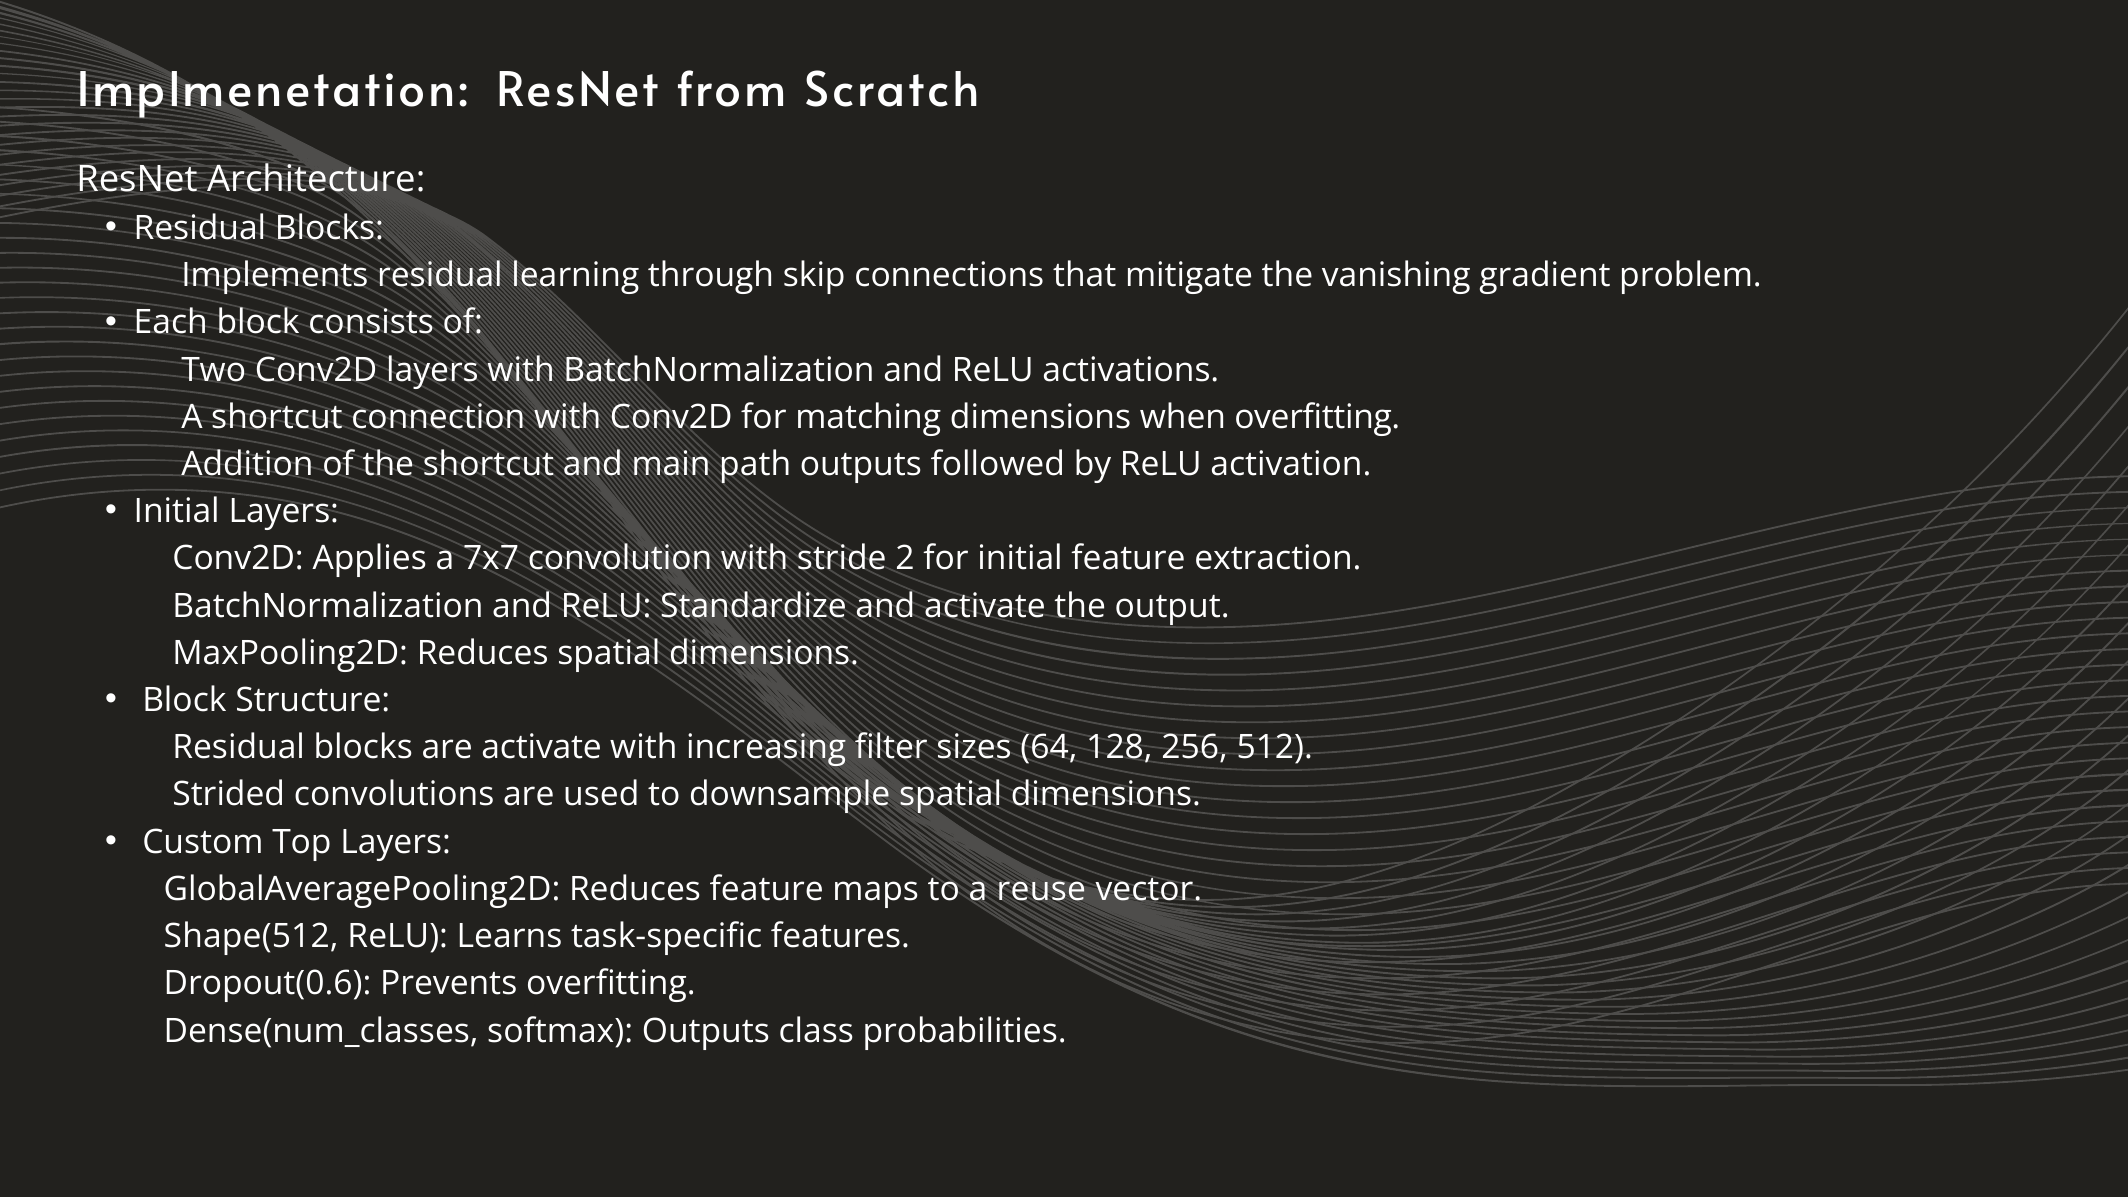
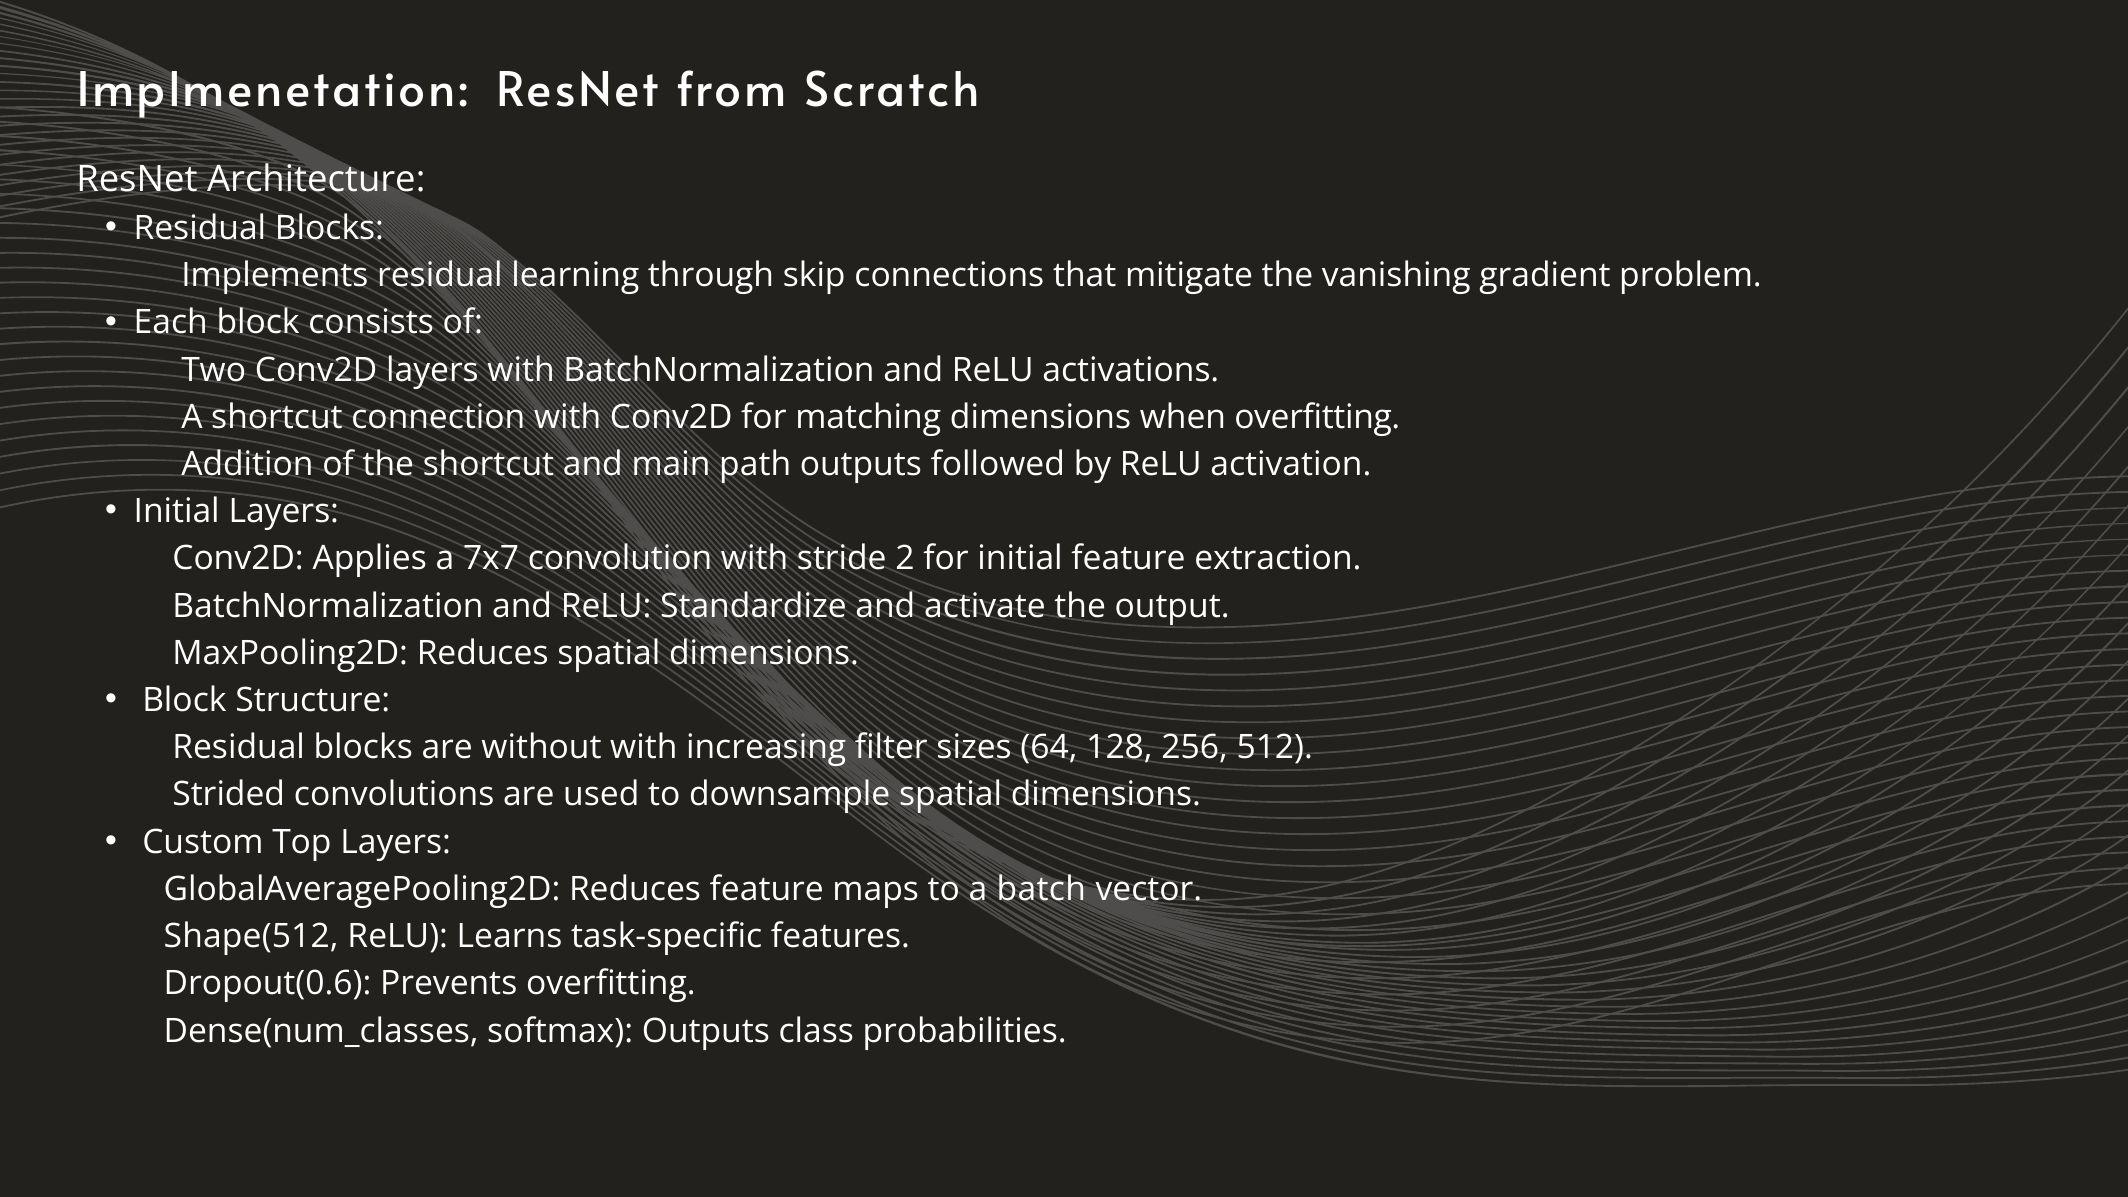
are activate: activate -> without
reuse: reuse -> batch
